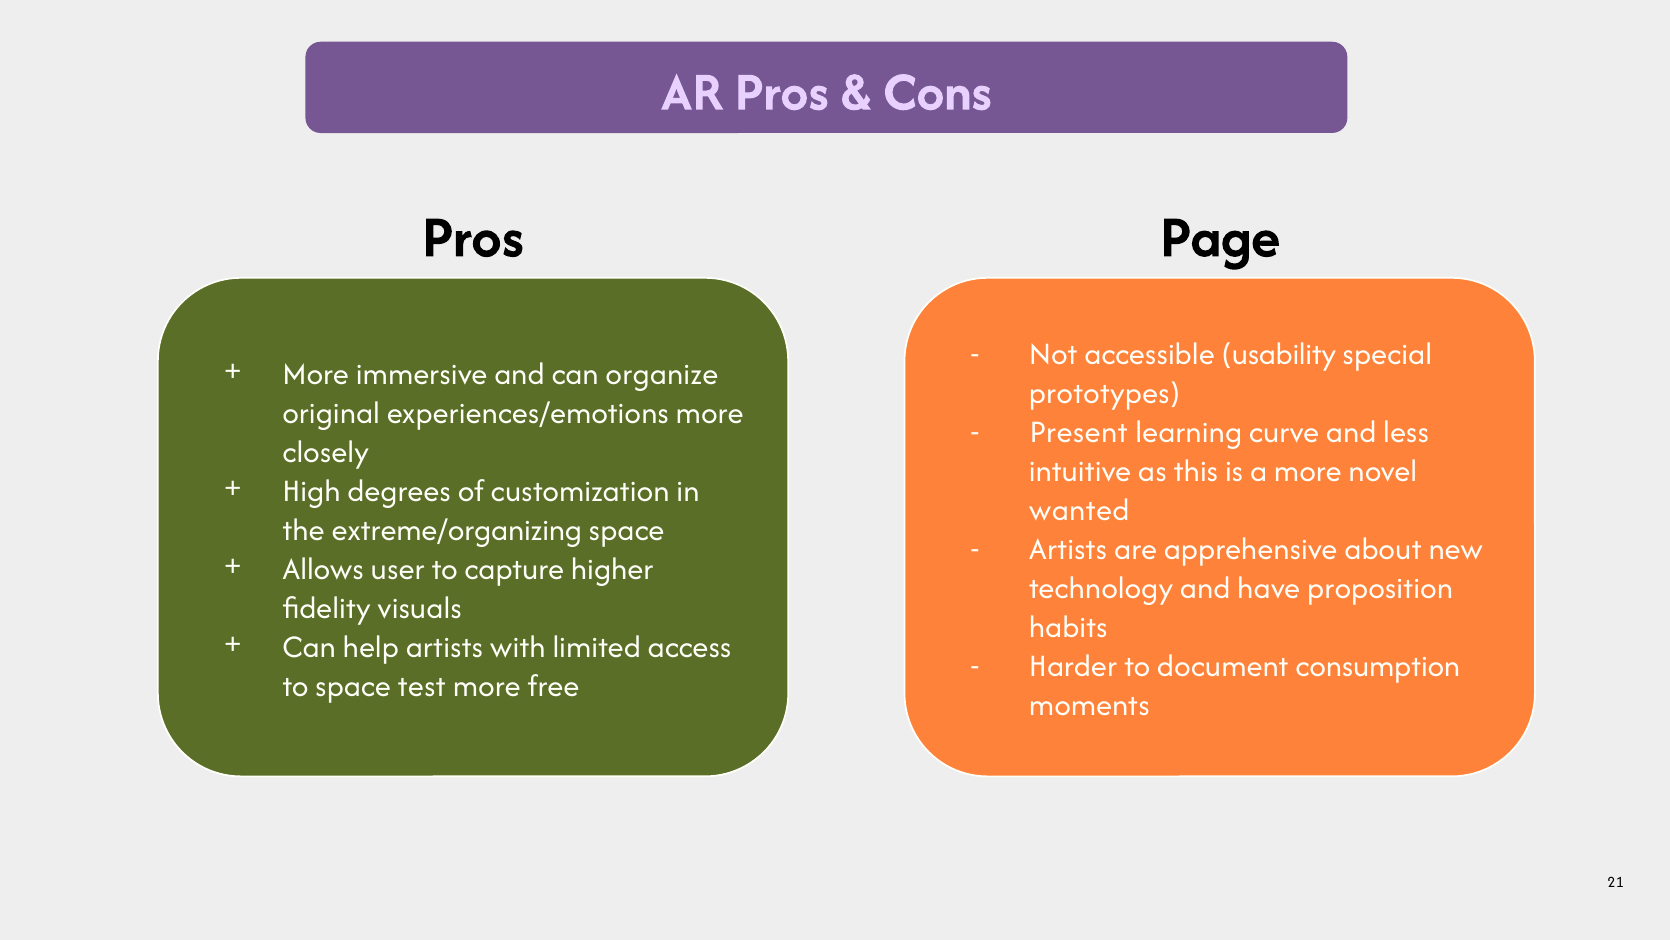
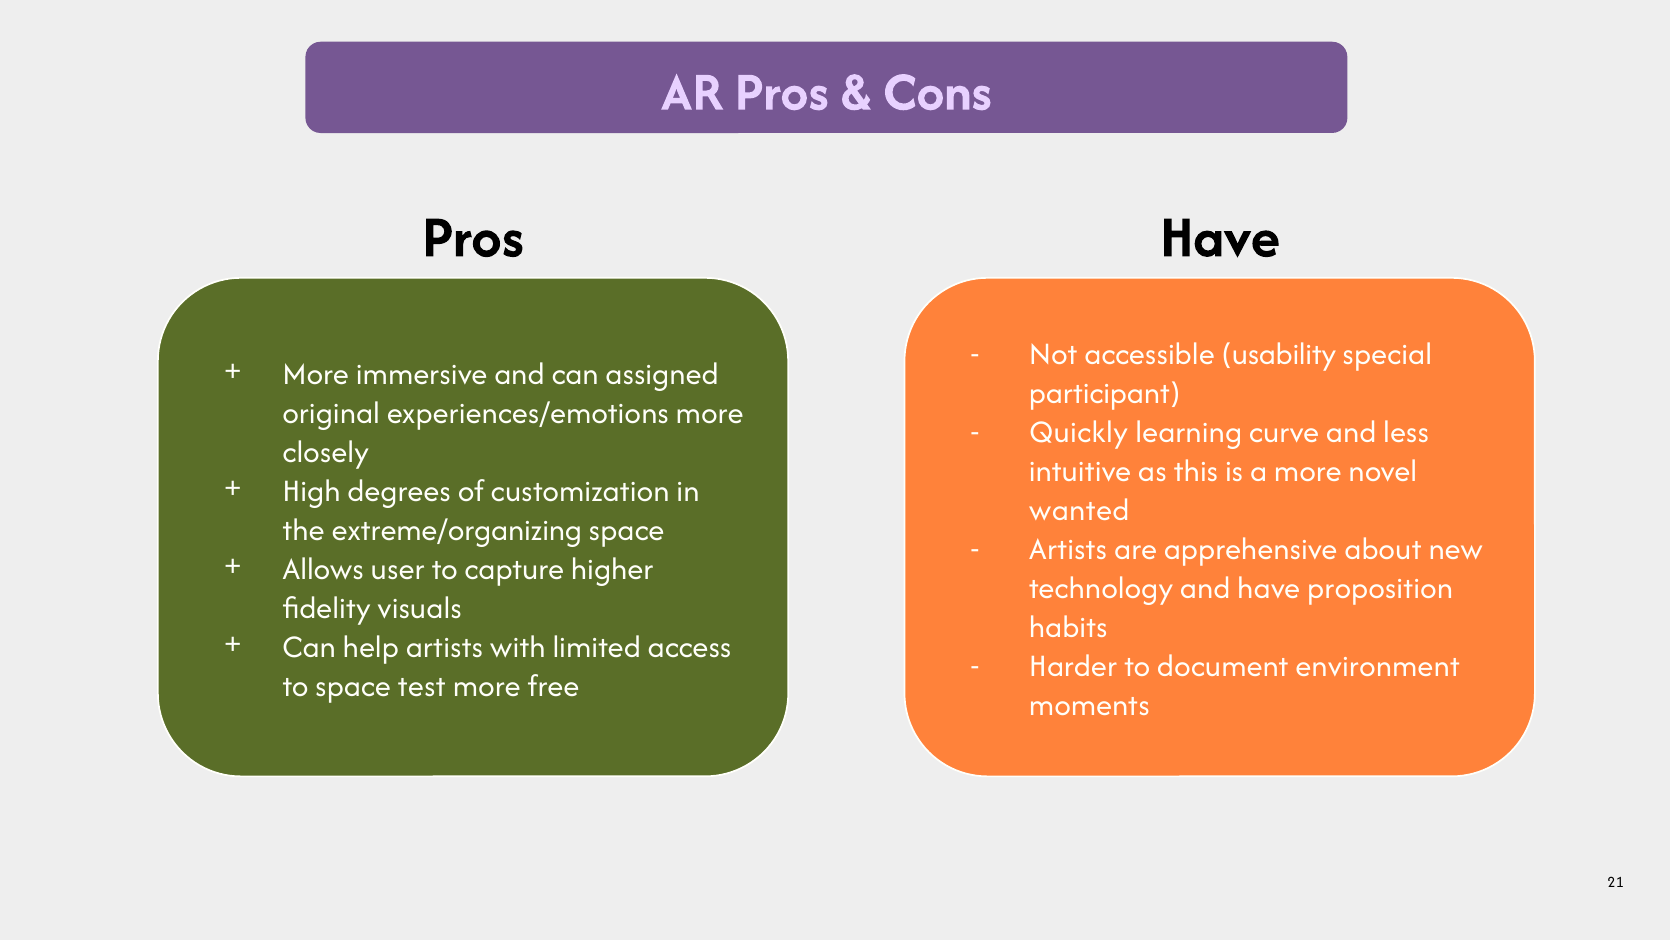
Pros Page: Page -> Have
organize: organize -> assigned
prototypes: prototypes -> participant
Present: Present -> Quickly
consumption: consumption -> environment
